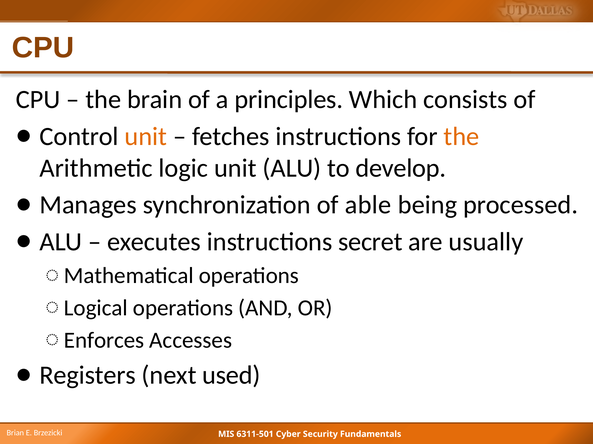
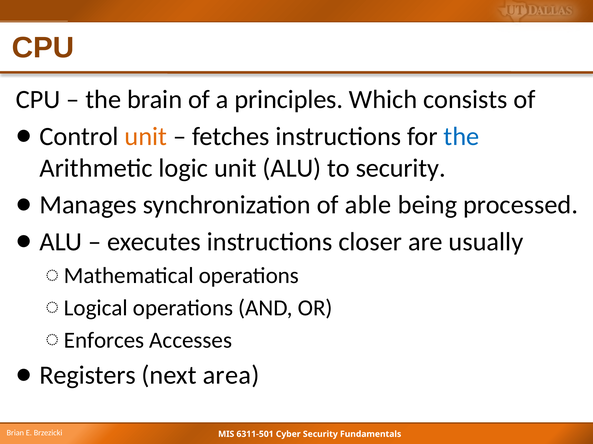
the at (461, 137) colour: orange -> blue
to develop: develop -> security
secret: secret -> closer
used: used -> area
